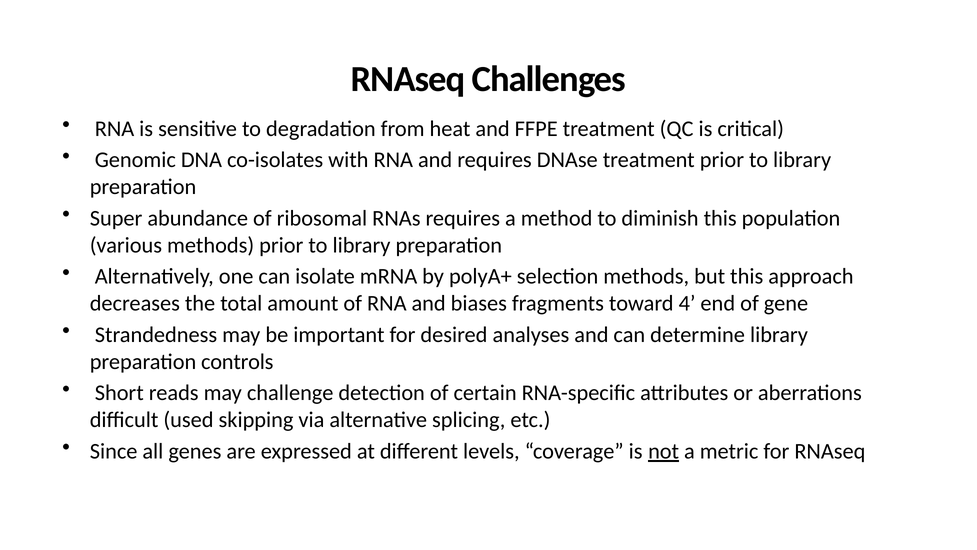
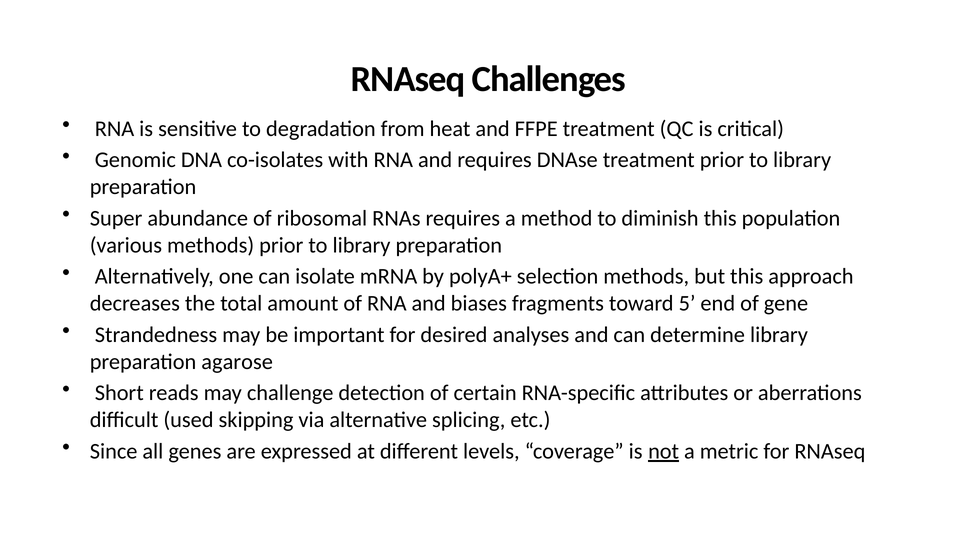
4: 4 -> 5
controls: controls -> agarose
